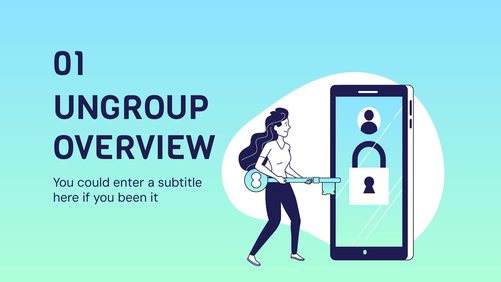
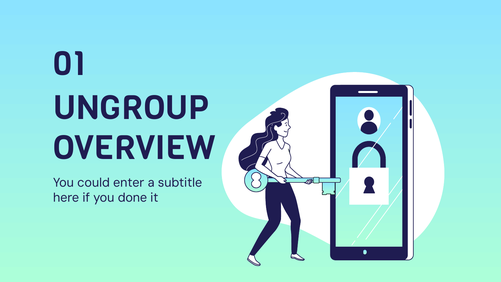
been: been -> done
